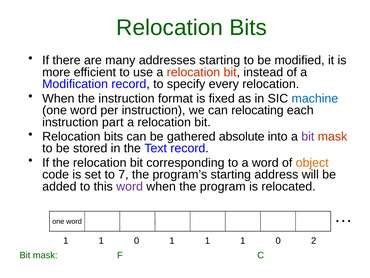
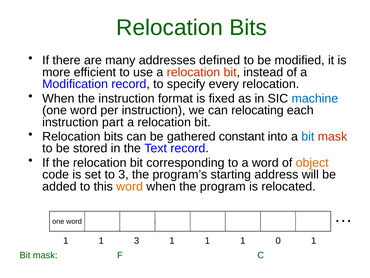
addresses starting: starting -> defined
absolute: absolute -> constant
bit at (308, 136) colour: purple -> blue
to 7: 7 -> 3
word at (130, 186) colour: purple -> orange
0 at (137, 240): 0 -> 3
0 2: 2 -> 1
